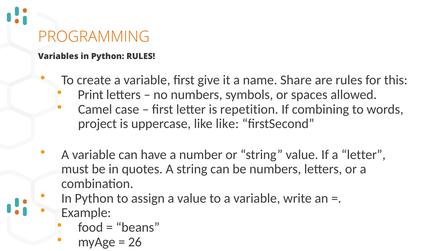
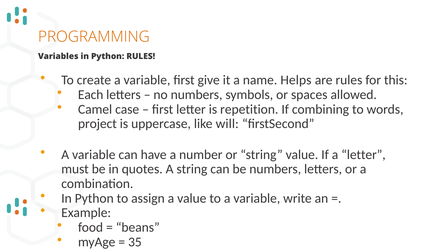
Share: Share -> Helps
Print: Print -> Each
like like: like -> will
26: 26 -> 35
